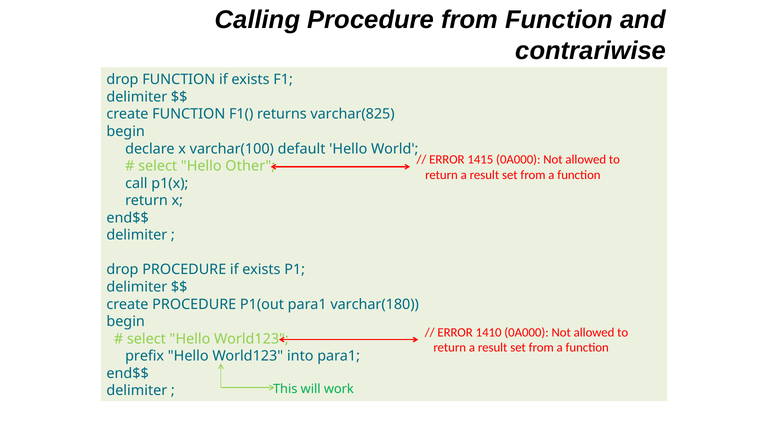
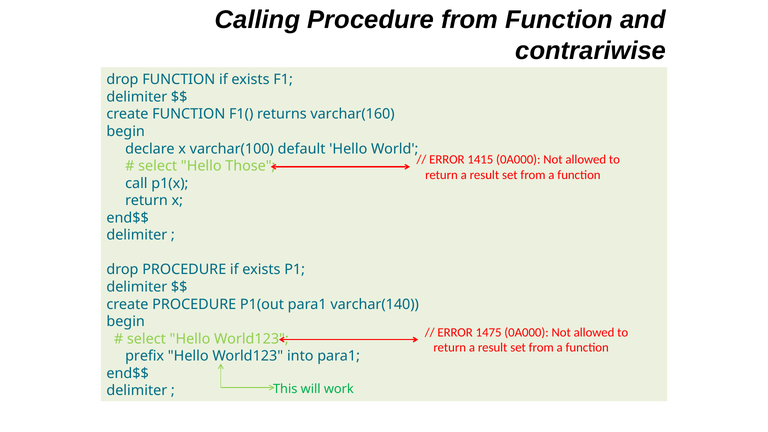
varchar(825: varchar(825 -> varchar(160
Other: Other -> Those
varchar(180: varchar(180 -> varchar(140
1410: 1410 -> 1475
